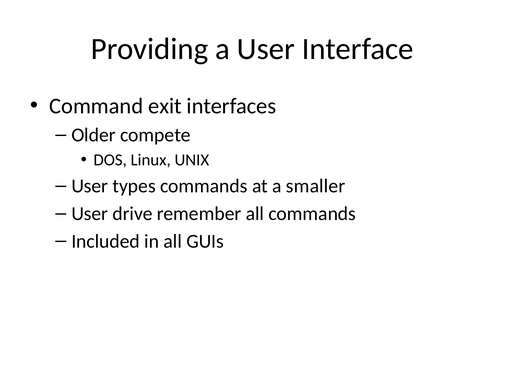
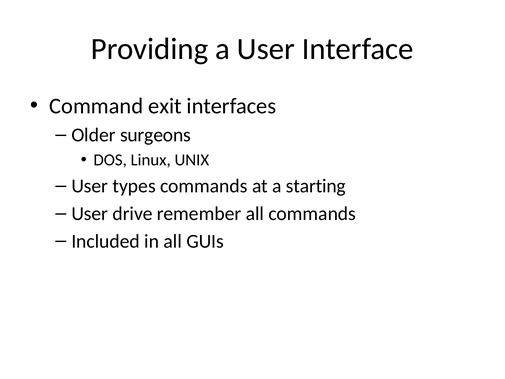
compete: compete -> surgeons
smaller: smaller -> starting
